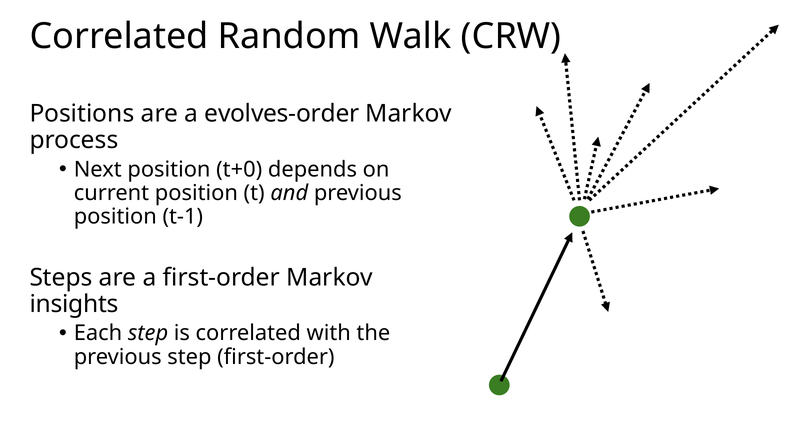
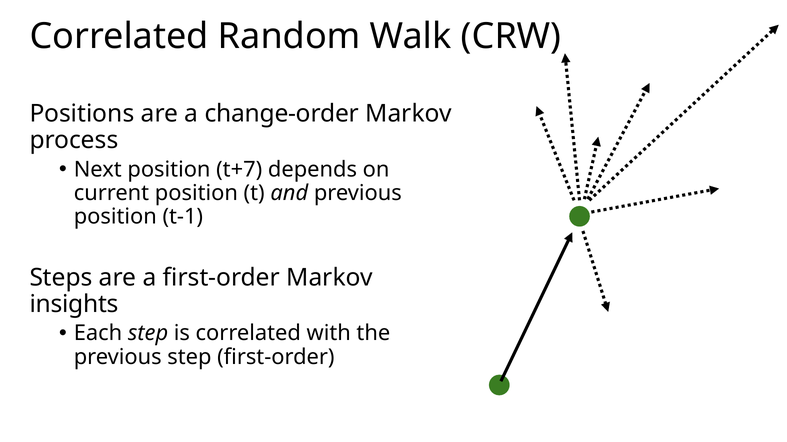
evolves-order: evolves-order -> change-order
t+0: t+0 -> t+7
